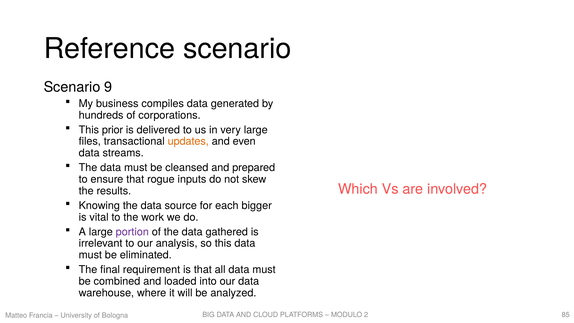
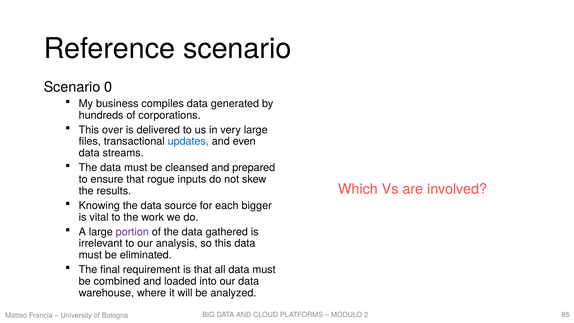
9: 9 -> 0
prior: prior -> over
updates colour: orange -> blue
